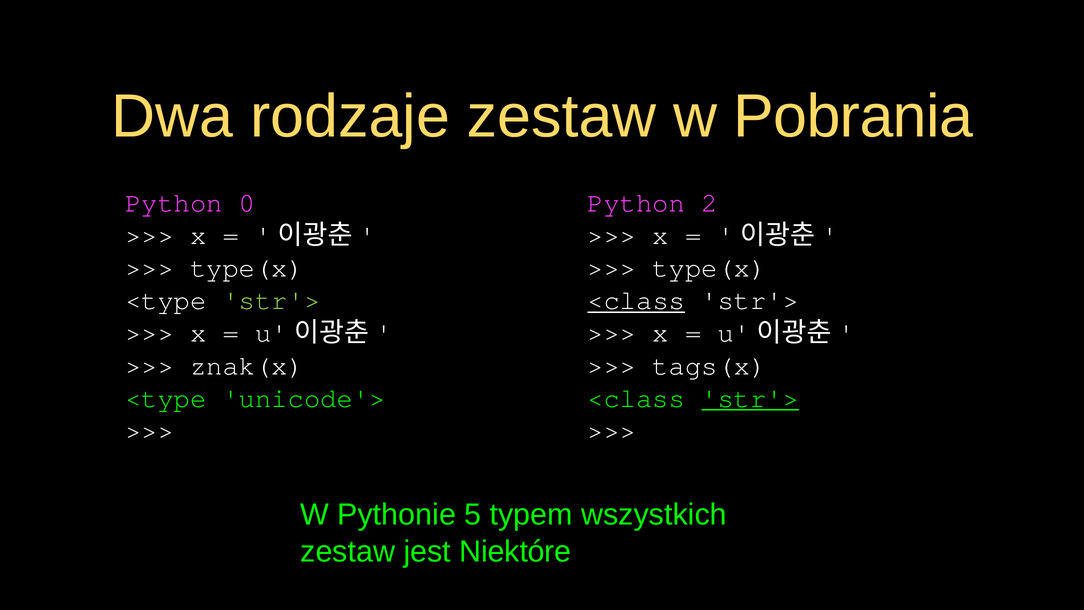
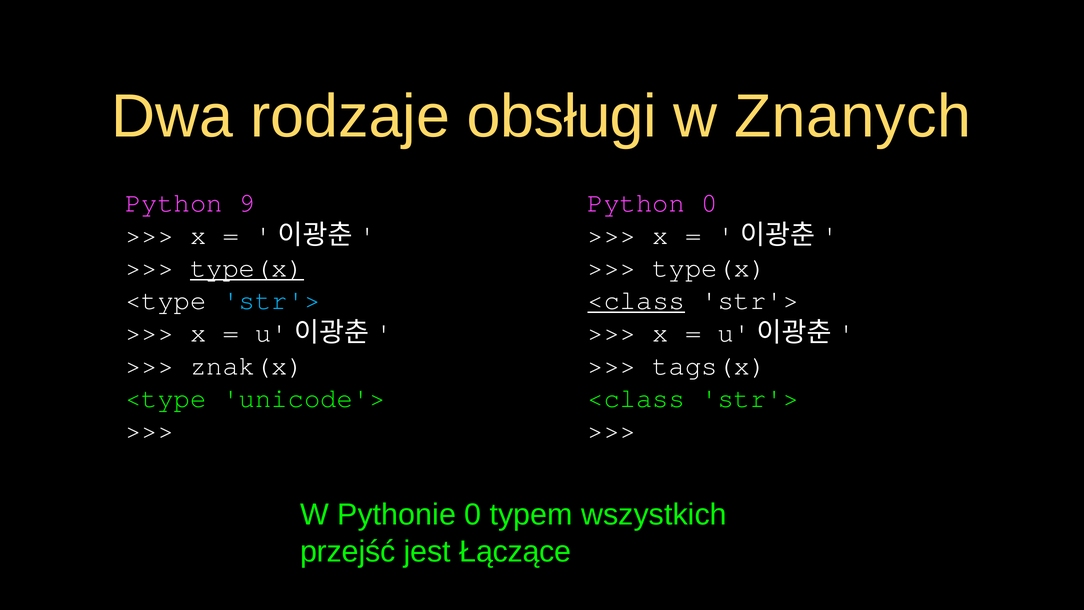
rodzaje zestaw: zestaw -> obsługi
Pobrania: Pobrania -> Znanych
0: 0 -> 9
Python 2: 2 -> 0
type(x at (247, 268) underline: none -> present
str'> at (271, 300) colour: light green -> light blue
str'> at (750, 398) underline: present -> none
Pythonie 5: 5 -> 0
zestaw at (348, 551): zestaw -> przejść
Niektóre: Niektóre -> Łączące
